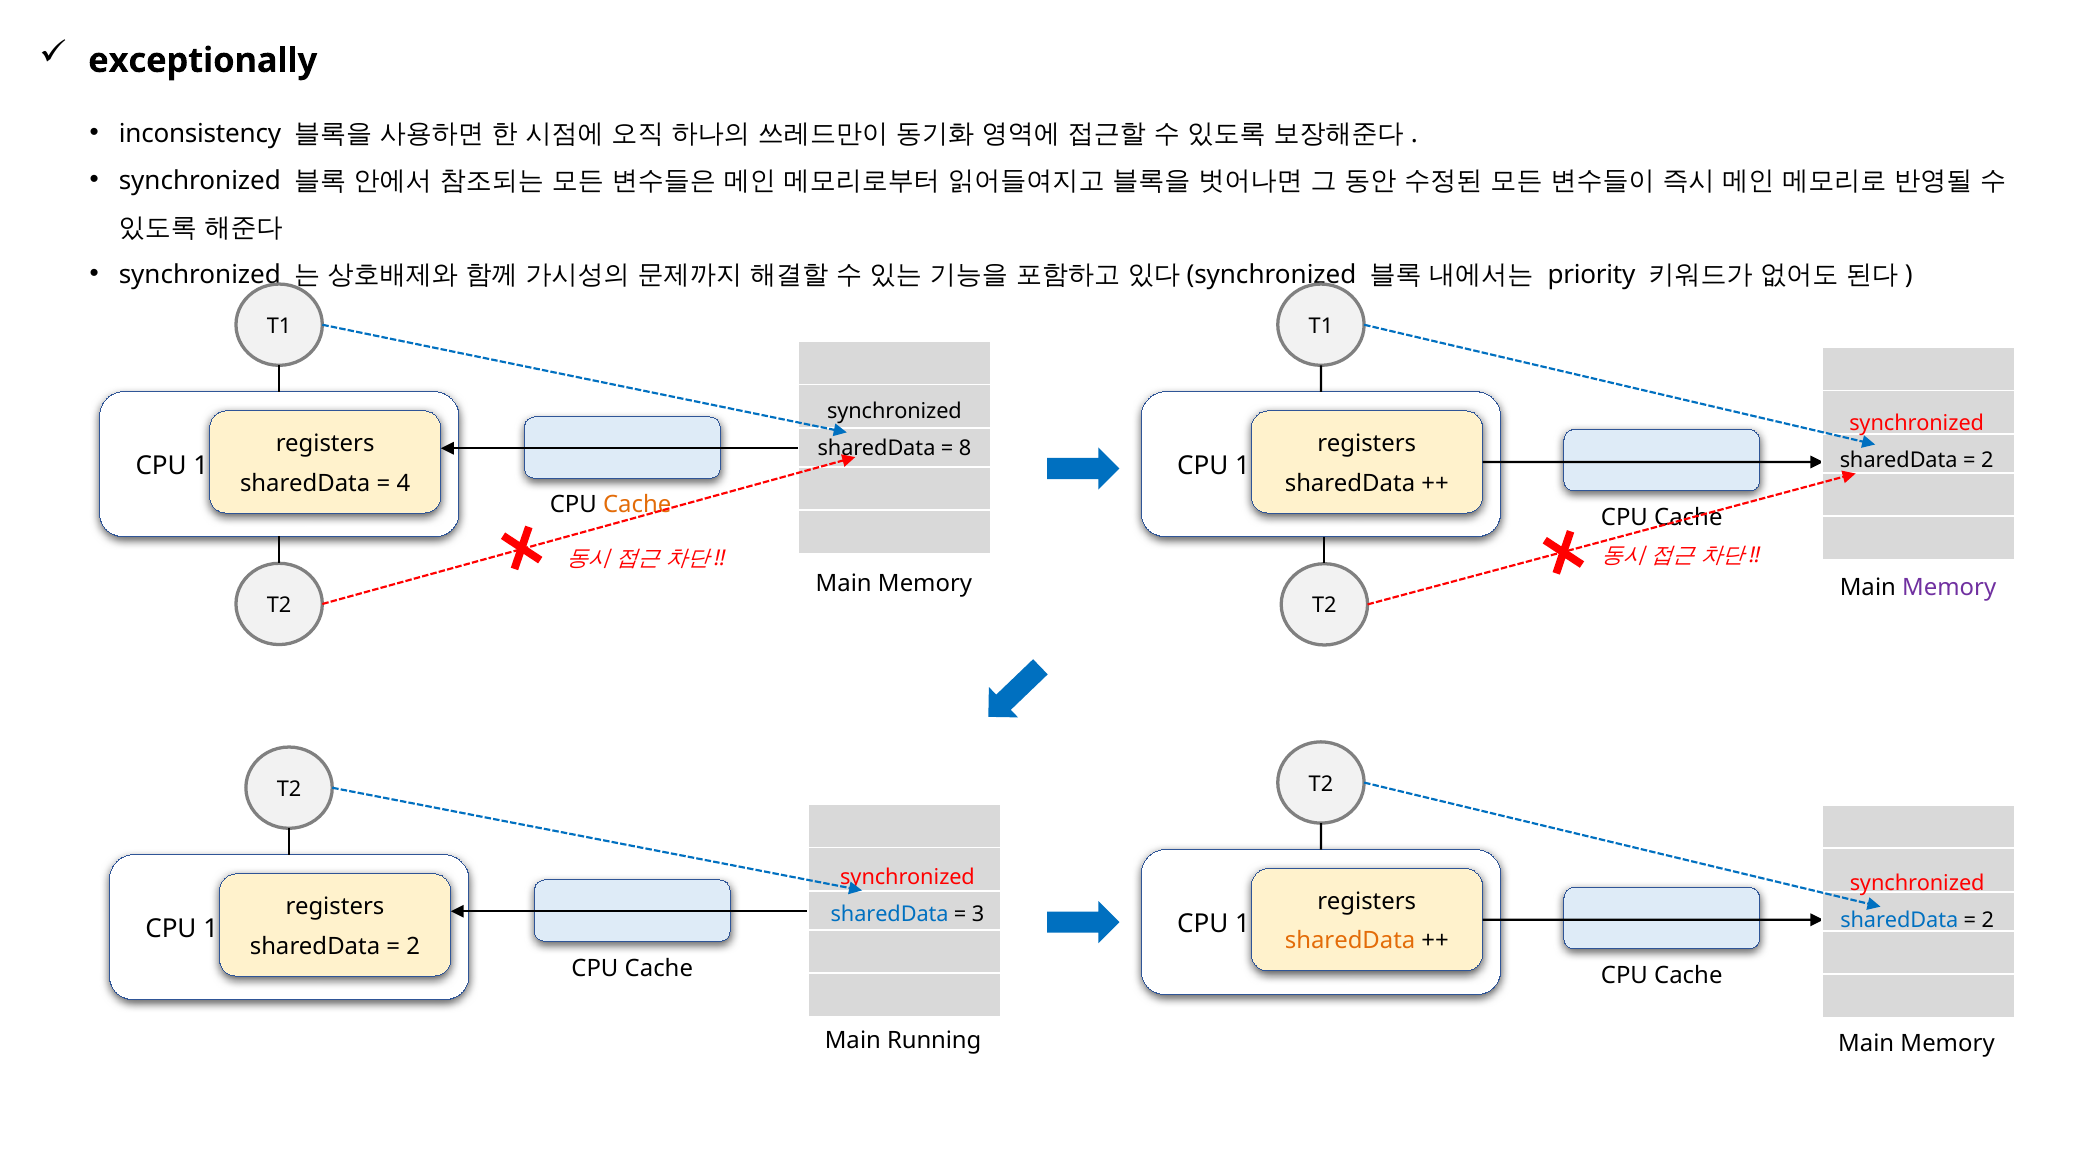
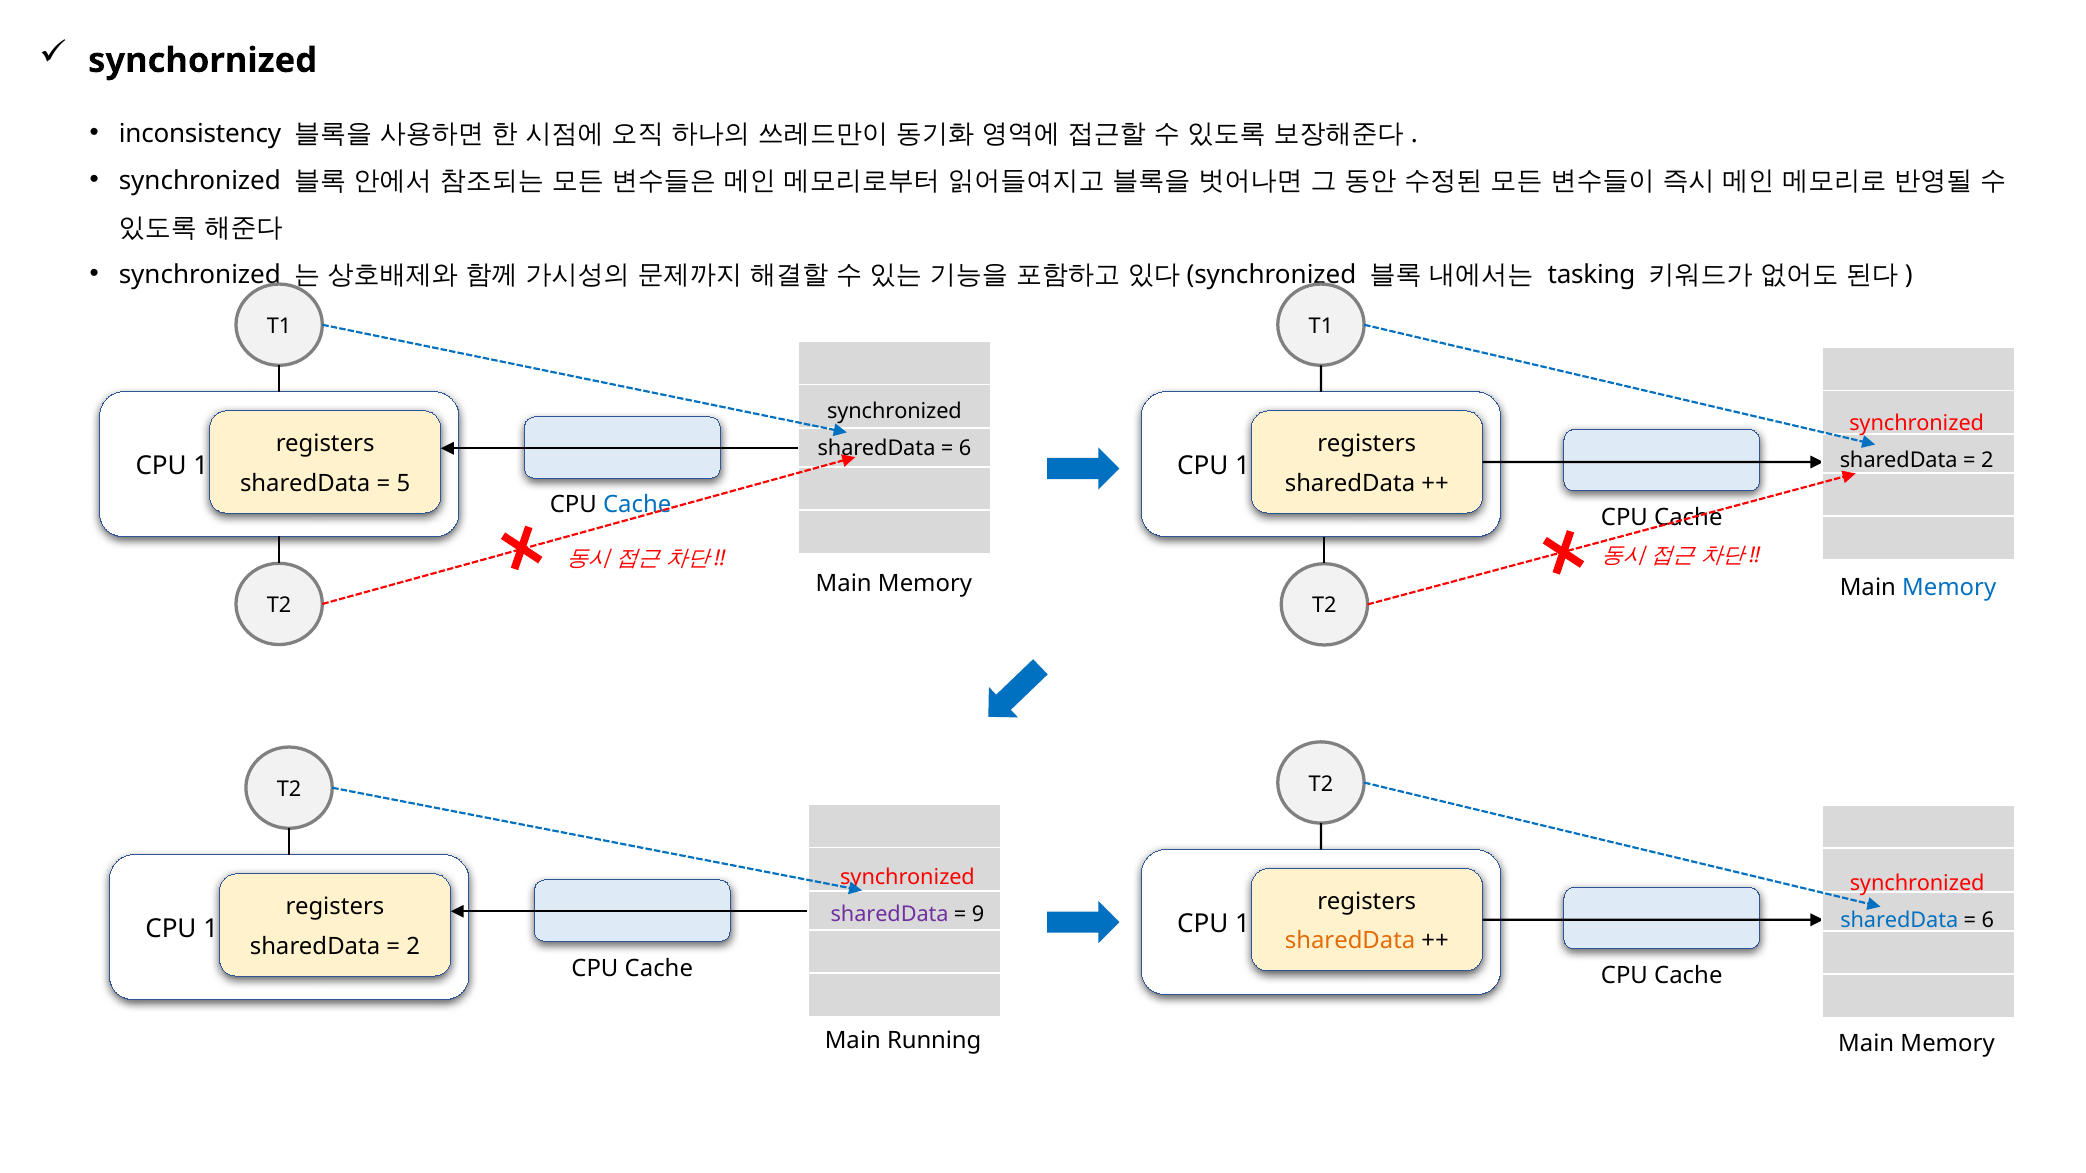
exceptionally: exceptionally -> synchornized
priority: priority -> tasking
8 at (965, 448): 8 -> 6
4: 4 -> 5
Cache at (637, 505) colour: orange -> blue
Memory at (1949, 588) colour: purple -> blue
sharedData at (890, 914) colour: blue -> purple
3: 3 -> 9
2 at (1988, 921): 2 -> 6
